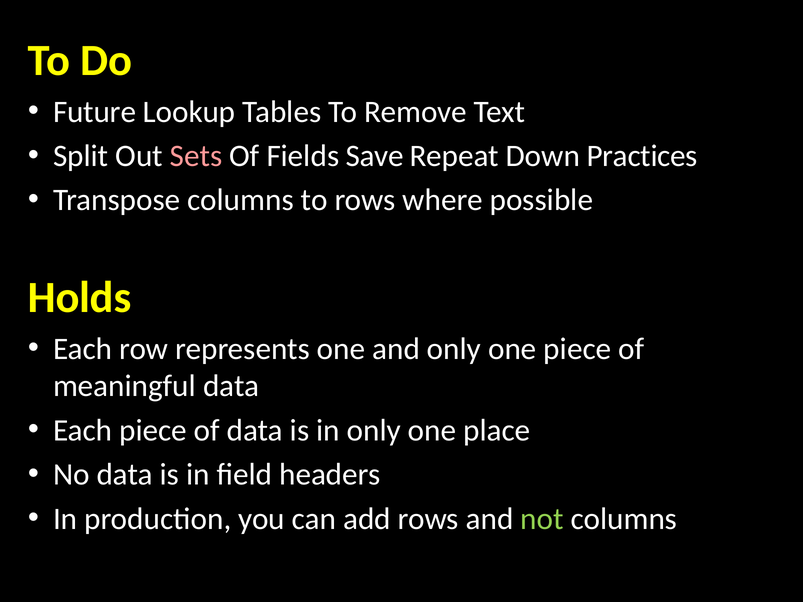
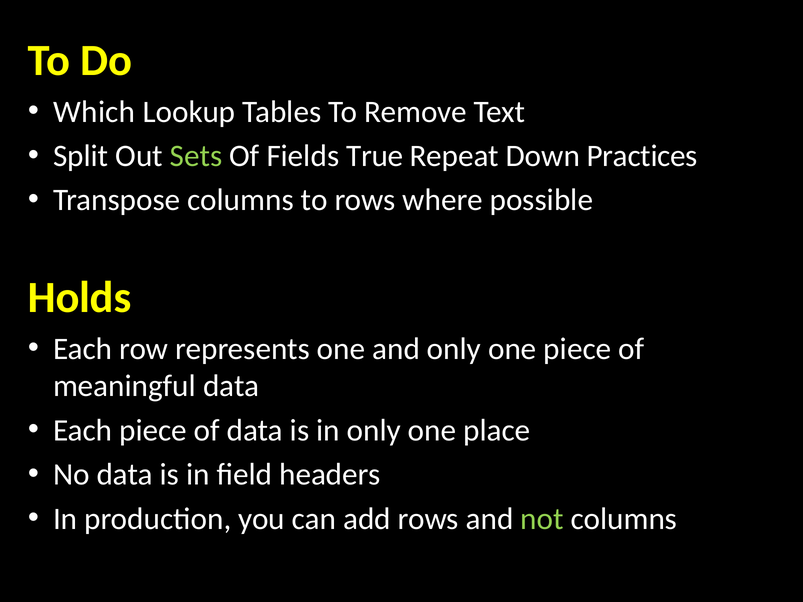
Future: Future -> Which
Sets colour: pink -> light green
Save: Save -> True
